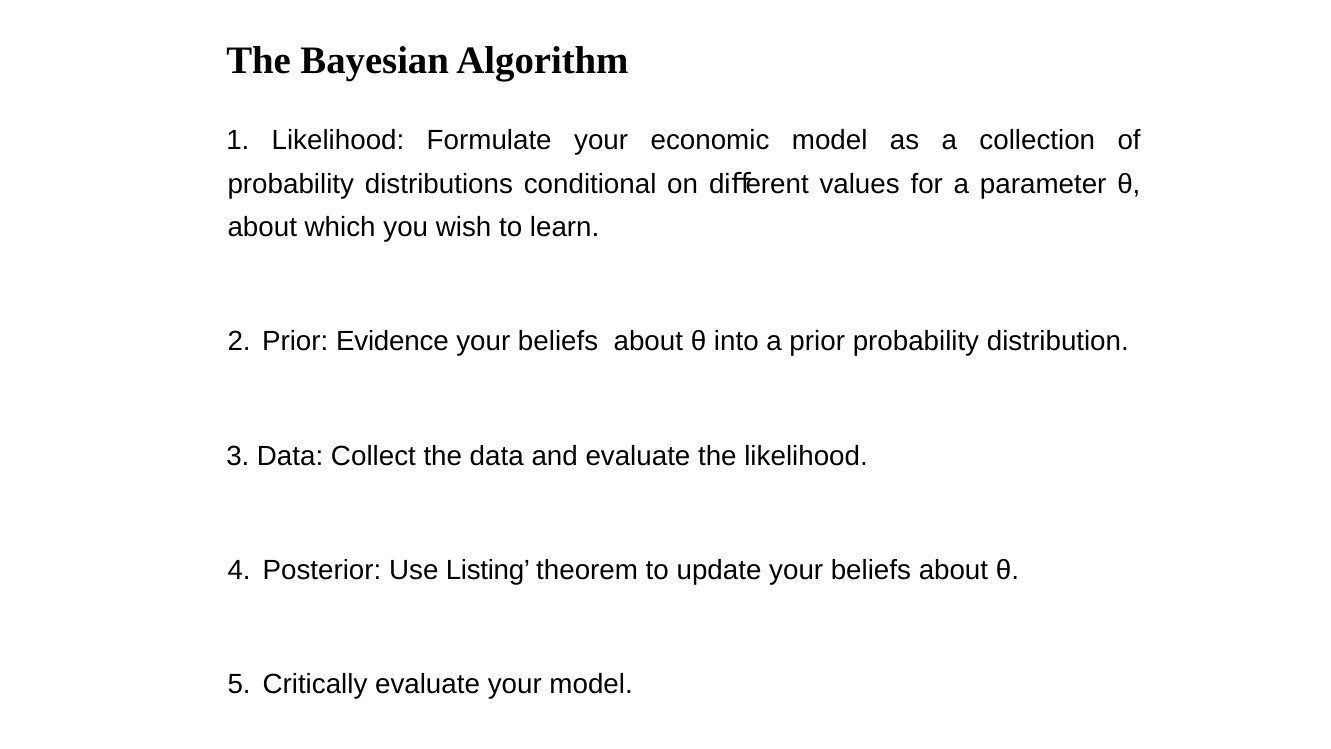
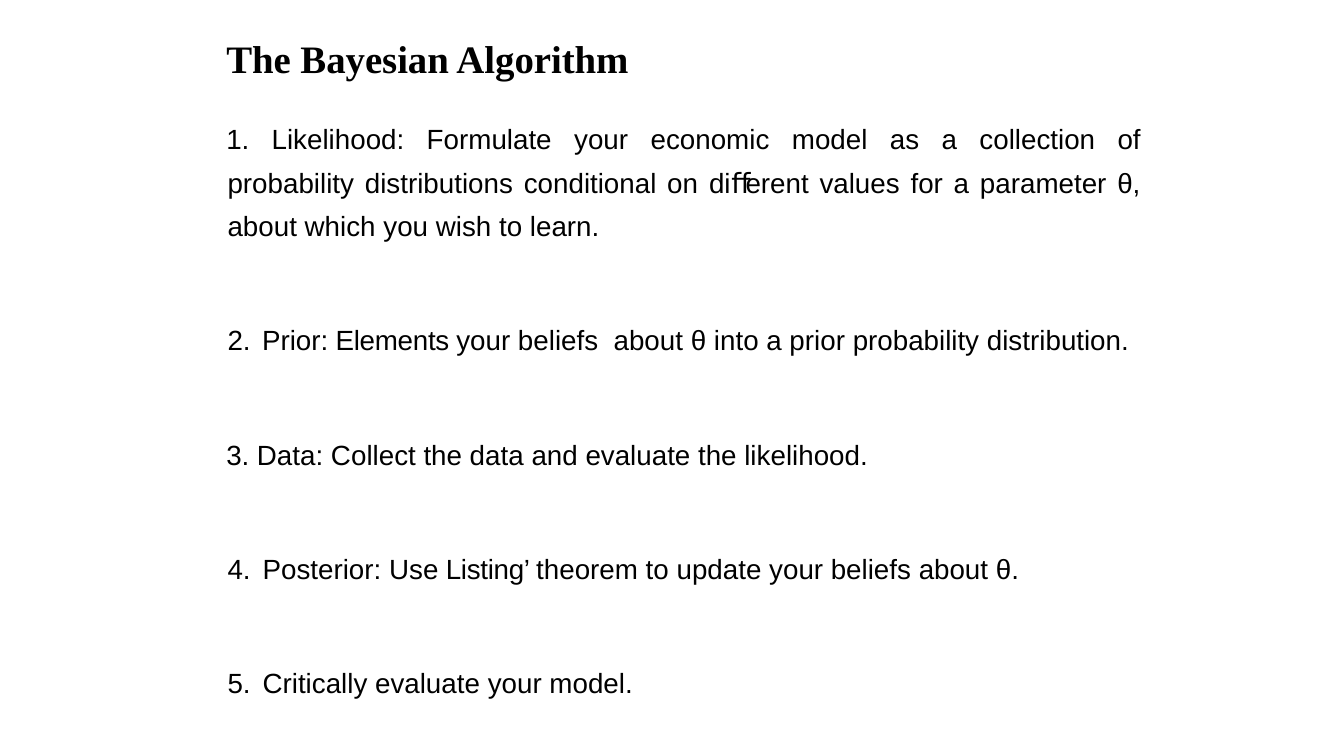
Evidence: Evidence -> Elements
